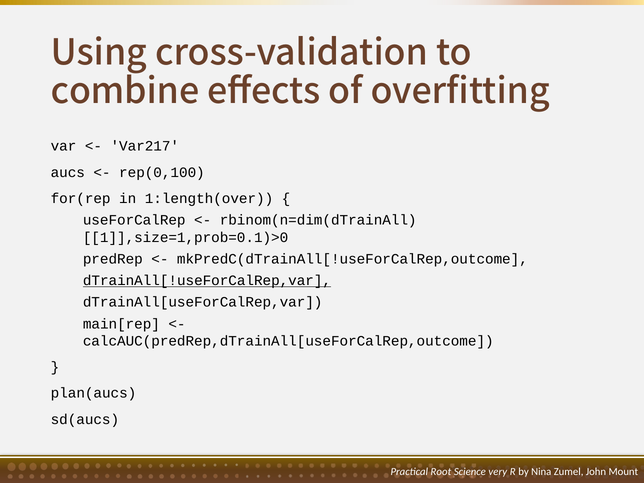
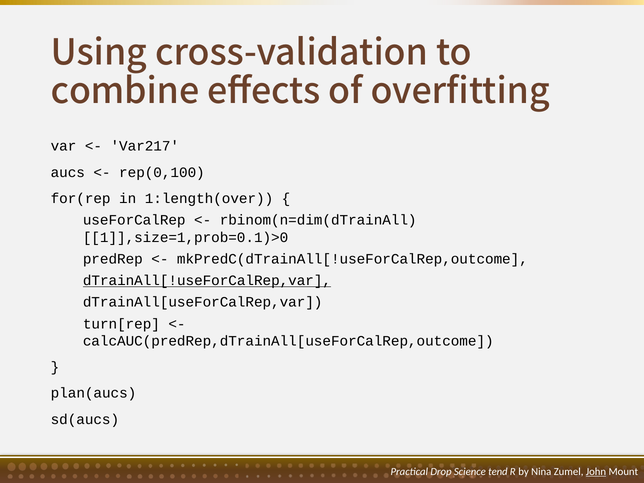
main[rep: main[rep -> turn[rep
Root: Root -> Drop
very: very -> tend
John underline: none -> present
